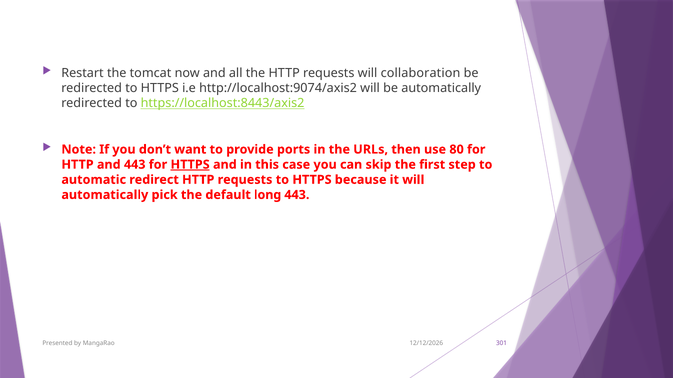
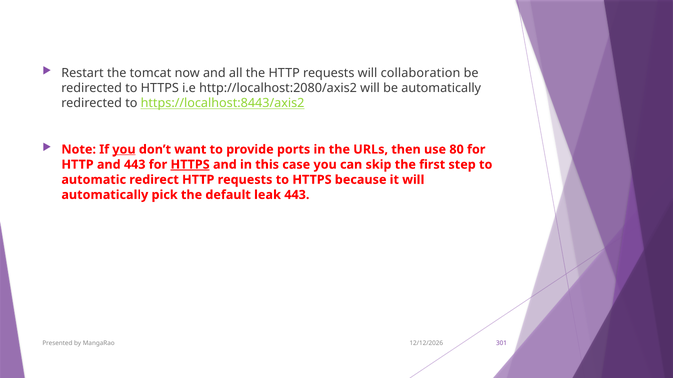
http://localhost:9074/axis2: http://localhost:9074/axis2 -> http://localhost:2080/axis2
you at (124, 150) underline: none -> present
long: long -> leak
